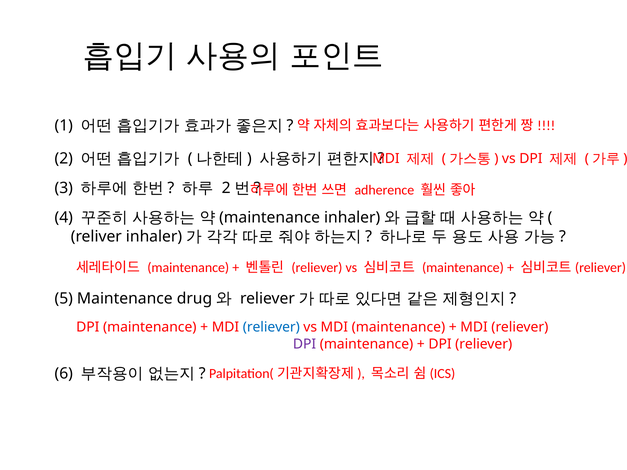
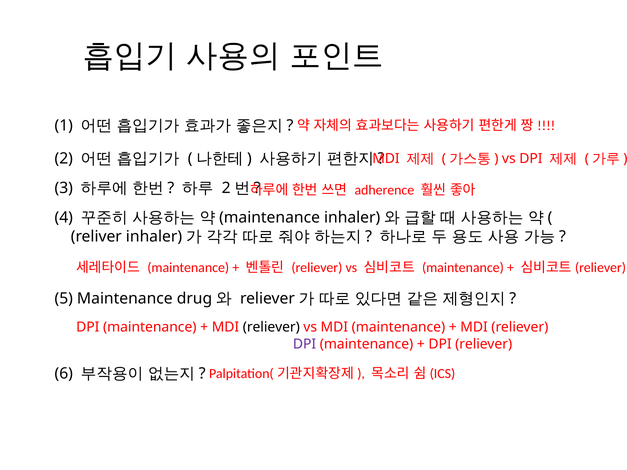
reliever at (271, 327) colour: blue -> black
